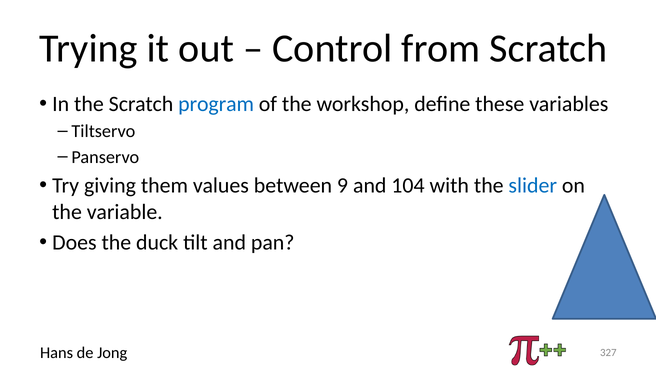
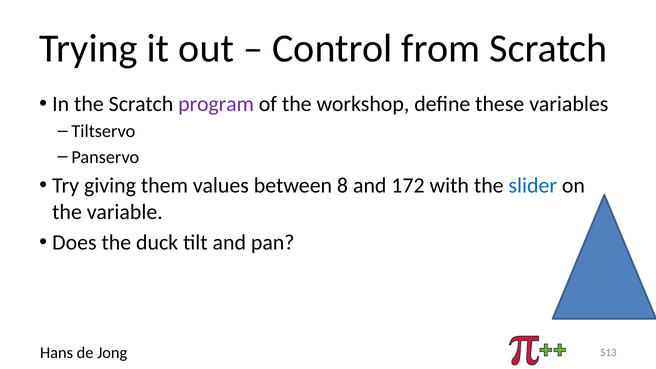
program colour: blue -> purple
9: 9 -> 8
104: 104 -> 172
327: 327 -> 513
